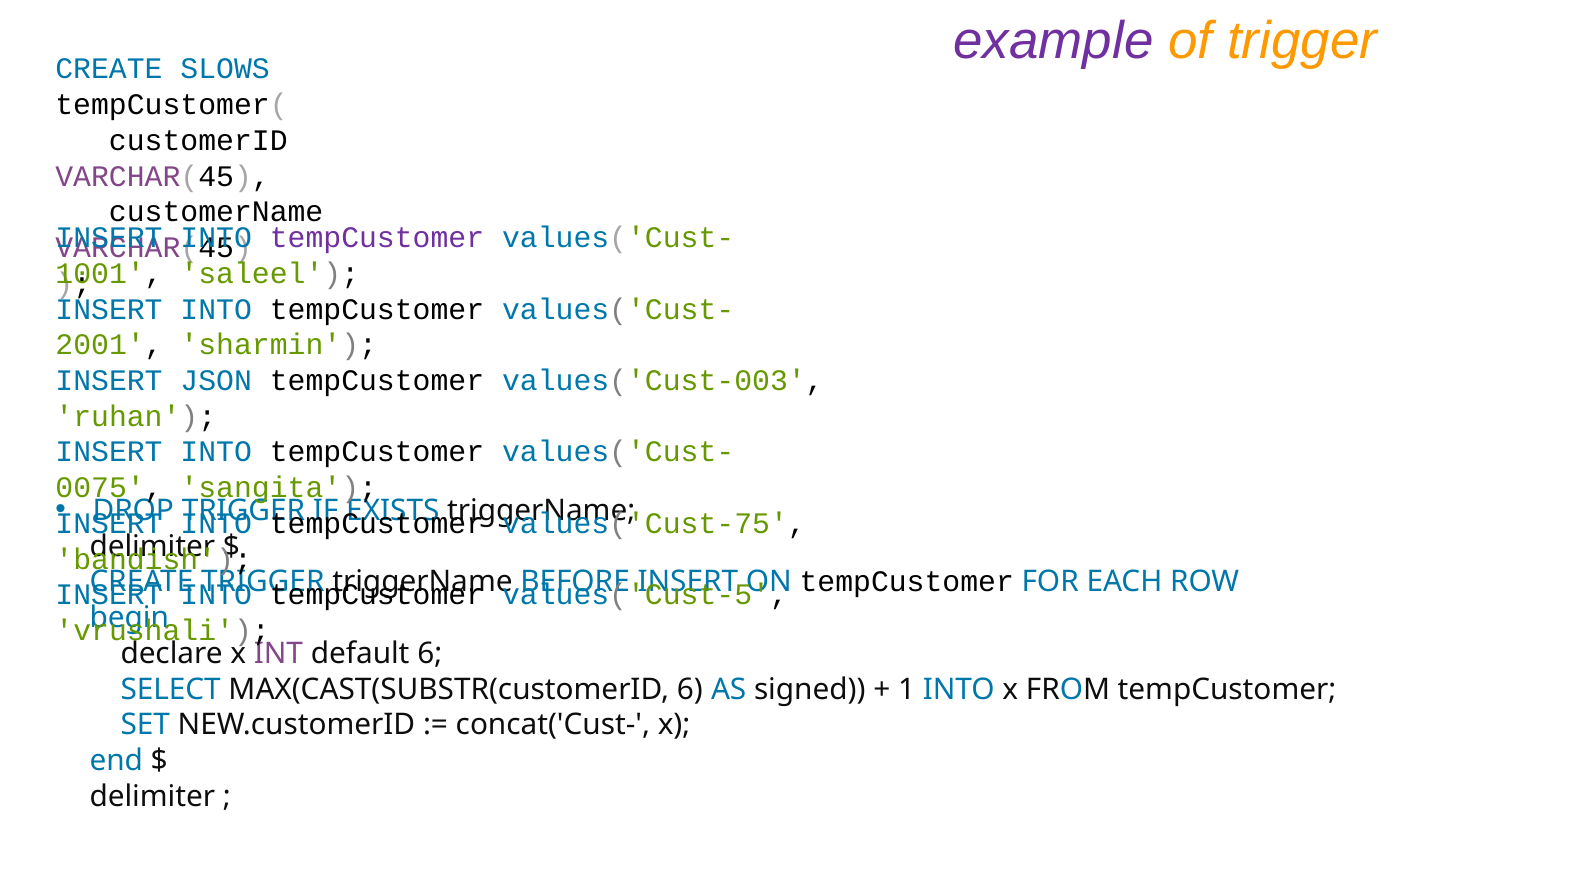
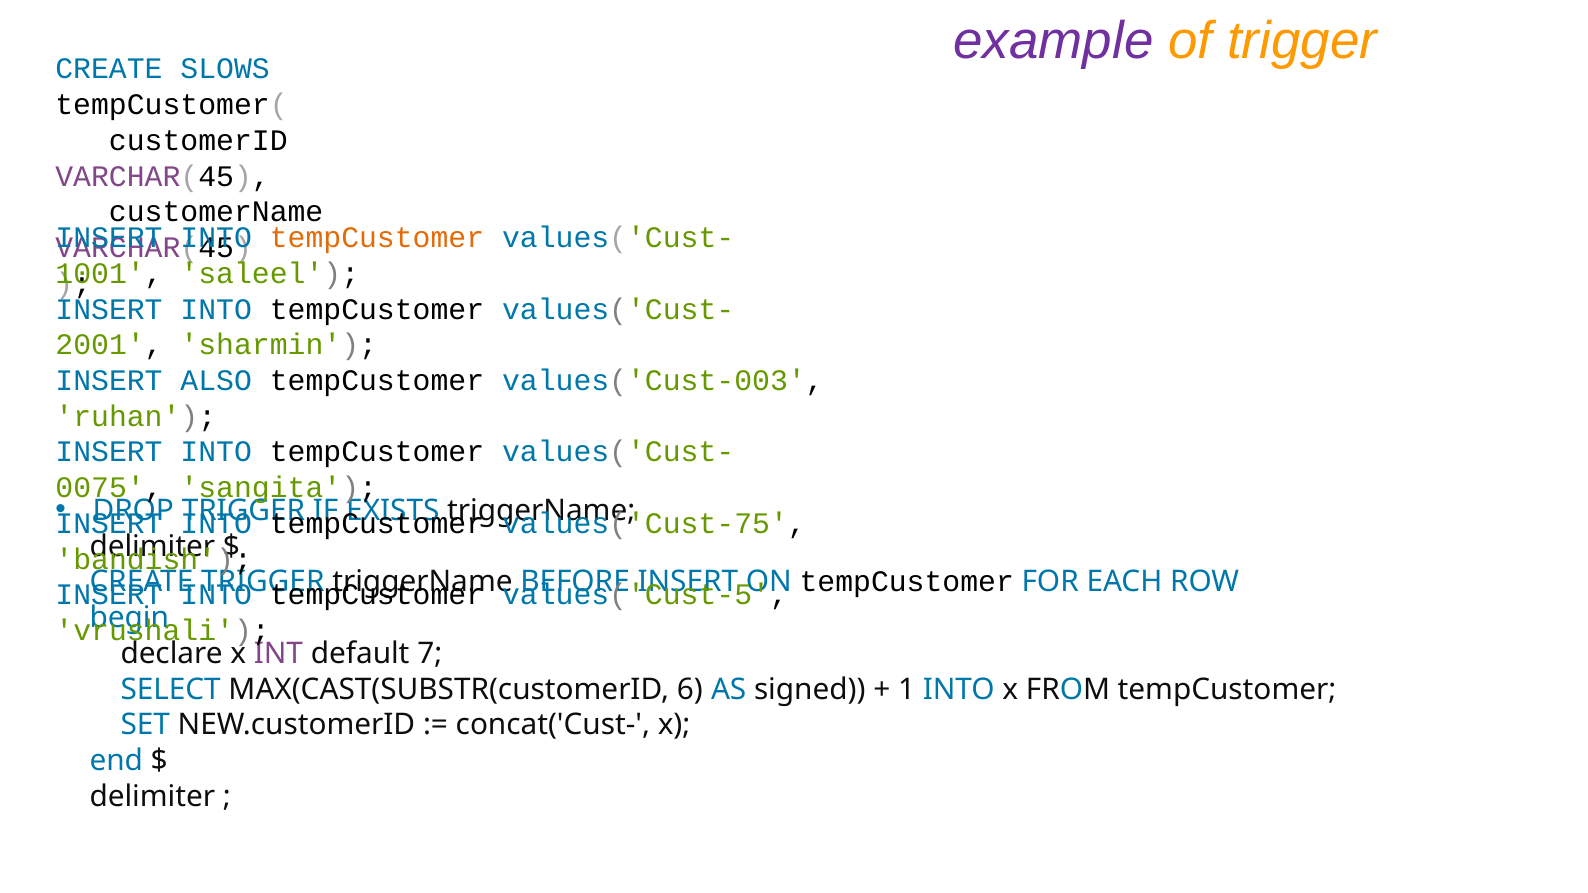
tempCustomer at (377, 238) colour: purple -> orange
JSON: JSON -> ALSO
default 6: 6 -> 7
